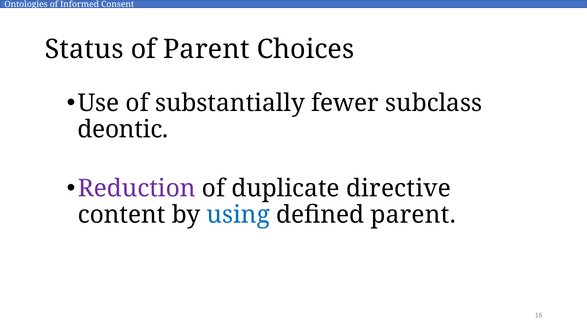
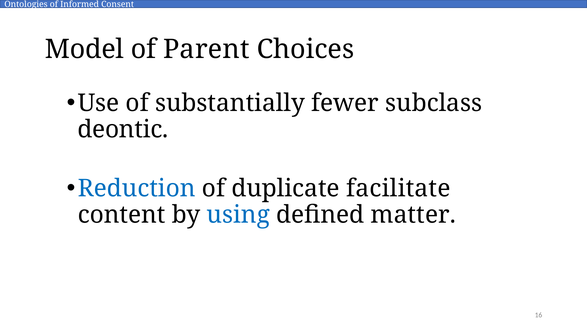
Status: Status -> Model
Reduction colour: purple -> blue
directive: directive -> facilitate
defined parent: parent -> matter
